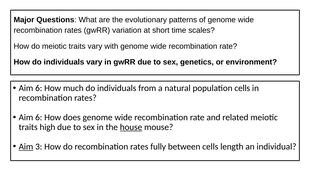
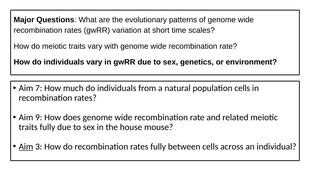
6 at (39, 88): 6 -> 7
6 at (39, 118): 6 -> 9
traits high: high -> fully
house underline: present -> none
length: length -> across
